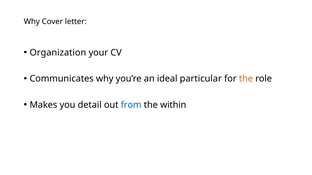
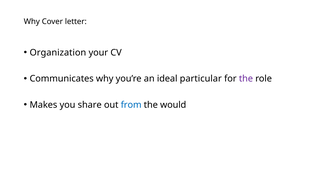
the at (246, 79) colour: orange -> purple
detail: detail -> share
within: within -> would
